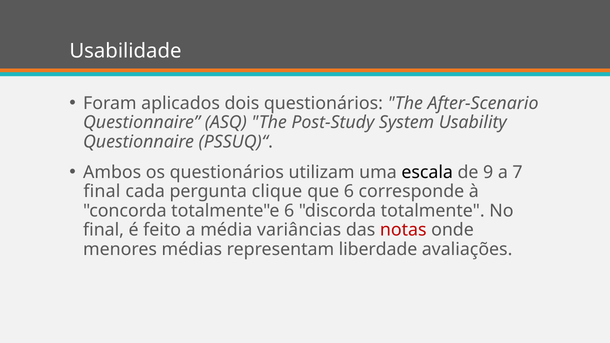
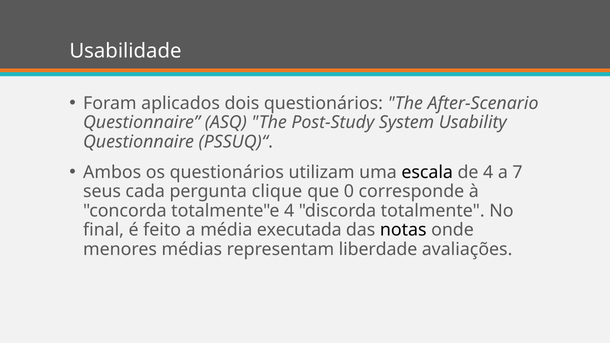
de 9: 9 -> 4
final at (102, 192): final -> seus
que 6: 6 -> 0
totalmente"e 6: 6 -> 4
variâncias: variâncias -> executada
notas colour: red -> black
